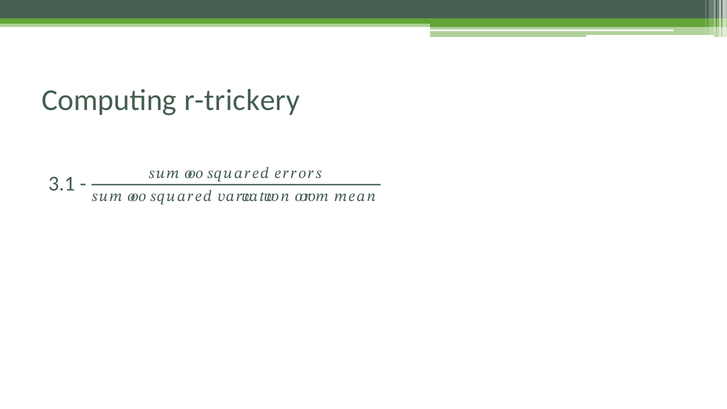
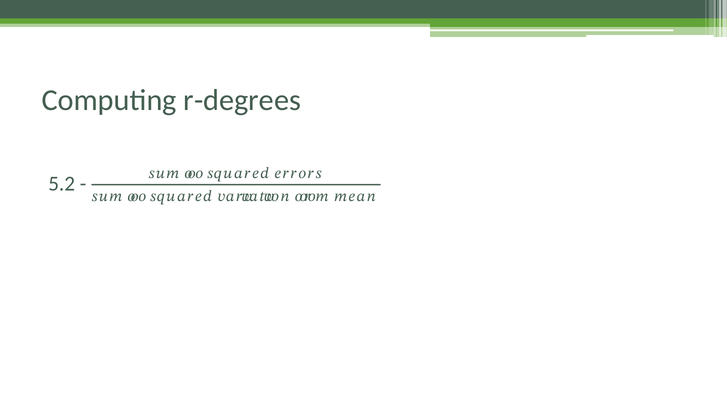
r-trickery: r-trickery -> r-degrees
3.1: 3.1 -> 5.2
